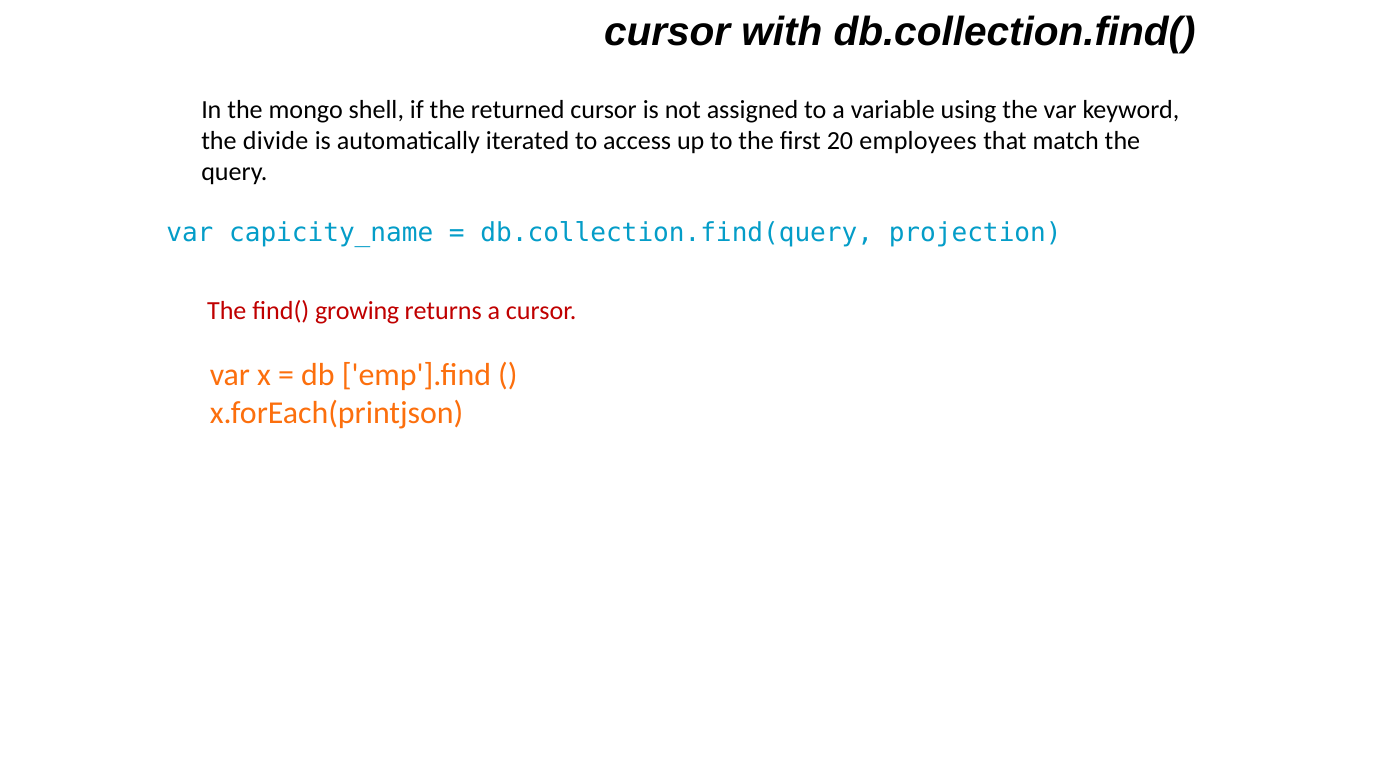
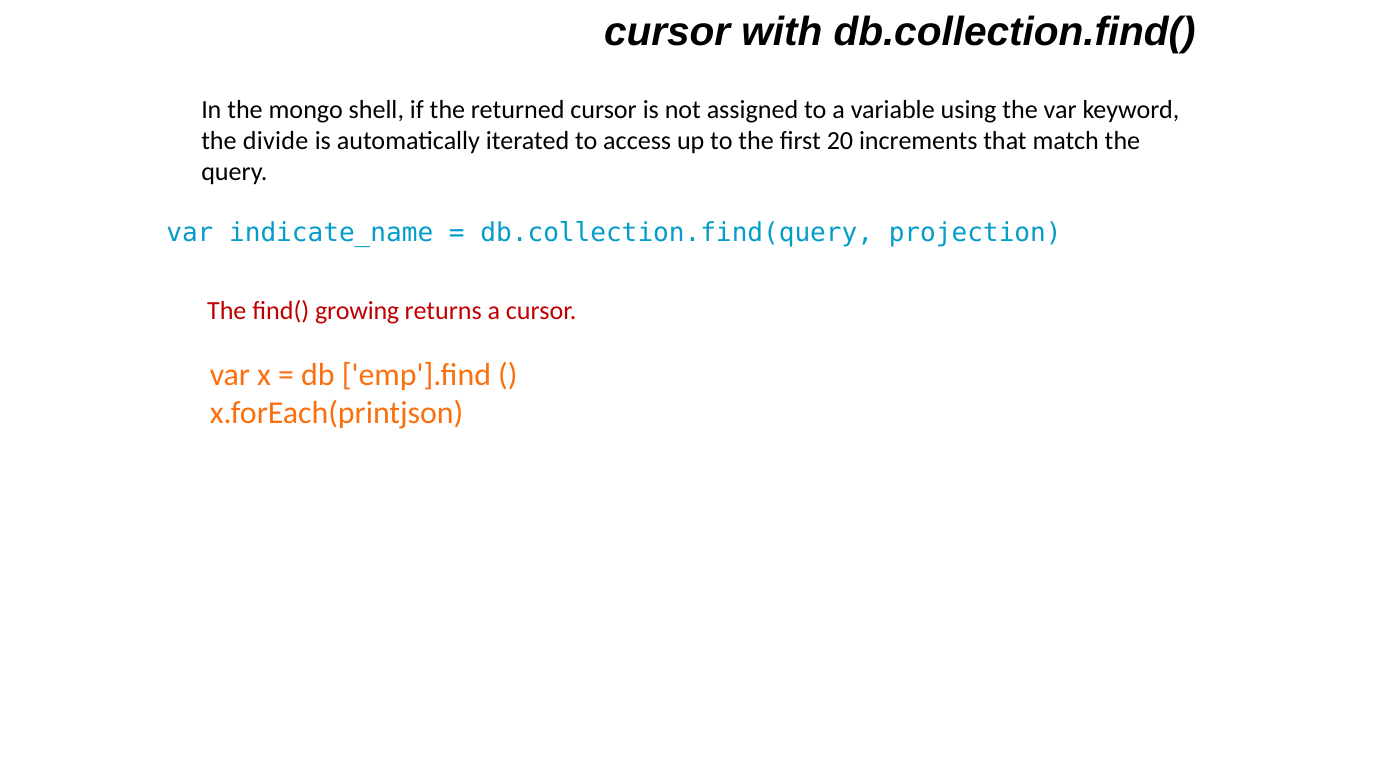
employees: employees -> increments
capicity_name: capicity_name -> indicate_name
